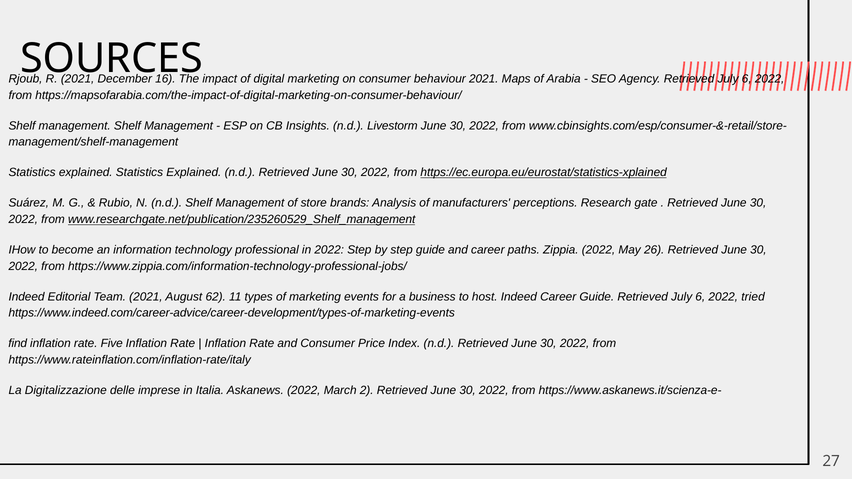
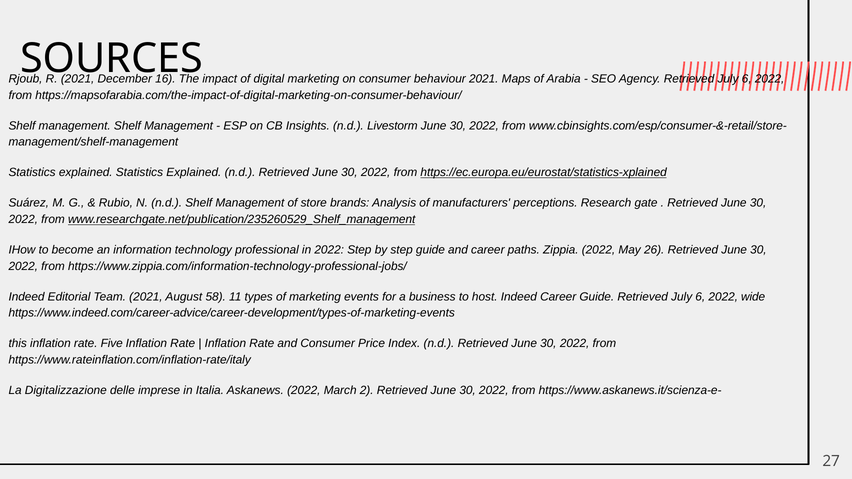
62: 62 -> 58
tried: tried -> wide
find: find -> this
